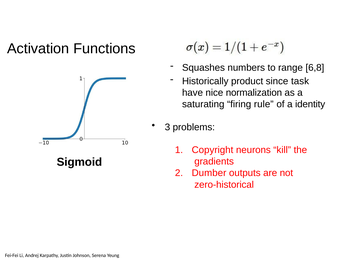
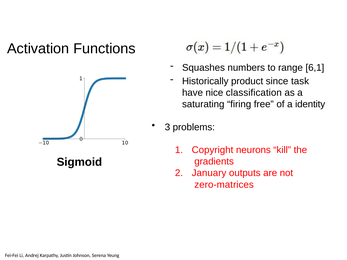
6,8: 6,8 -> 6,1
normalization: normalization -> classification
rule: rule -> free
Dumber: Dumber -> January
zero-historical: zero-historical -> zero-matrices
